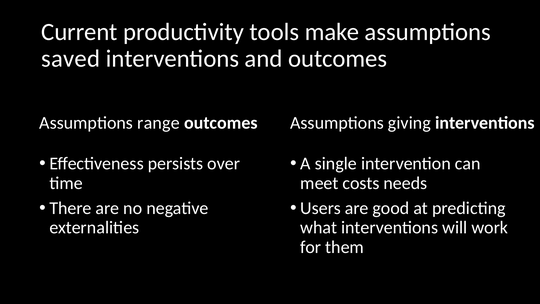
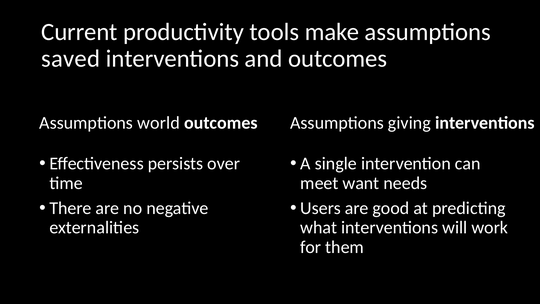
range: range -> world
costs: costs -> want
